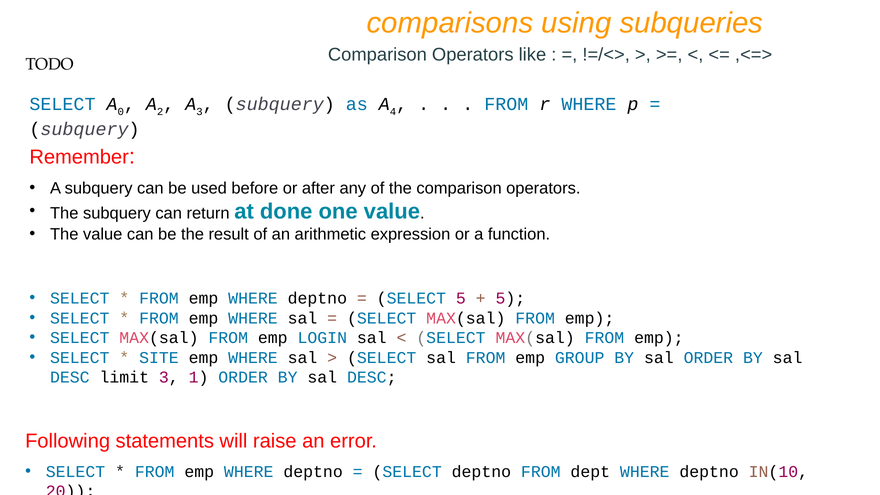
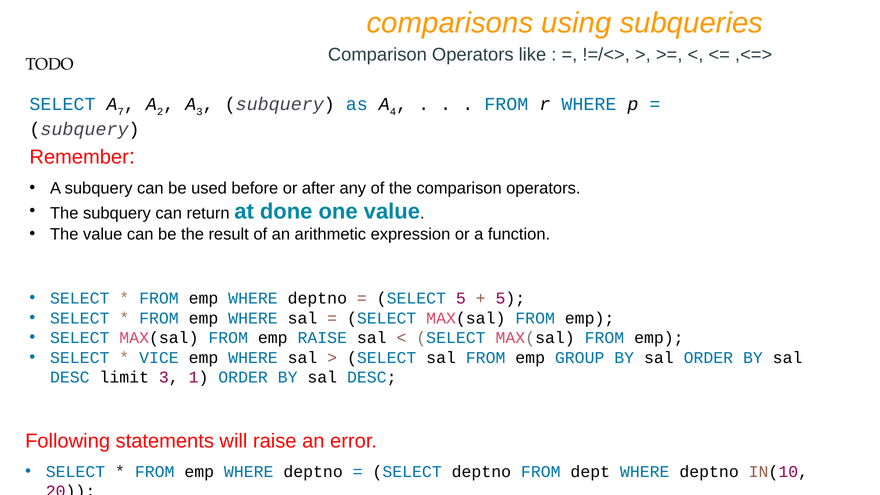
0: 0 -> 7
emp LOGIN: LOGIN -> RAISE
SITE: SITE -> VICE
